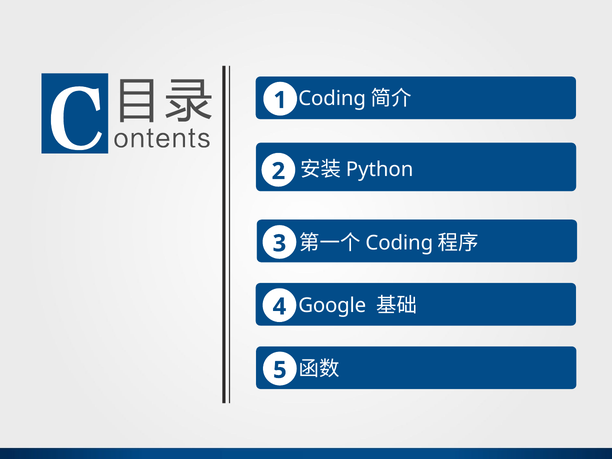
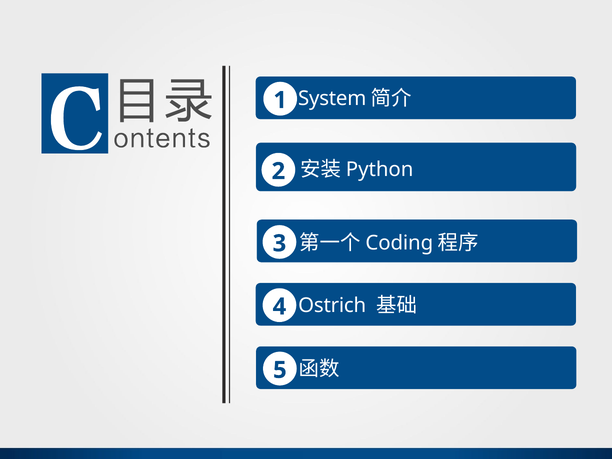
Coding at (332, 98): Coding -> System
Google: Google -> Ostrich
